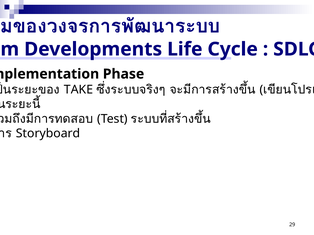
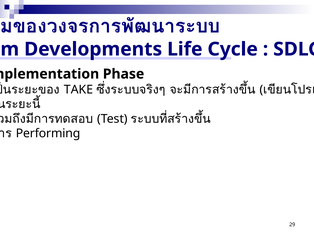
Storyboard: Storyboard -> Performing
